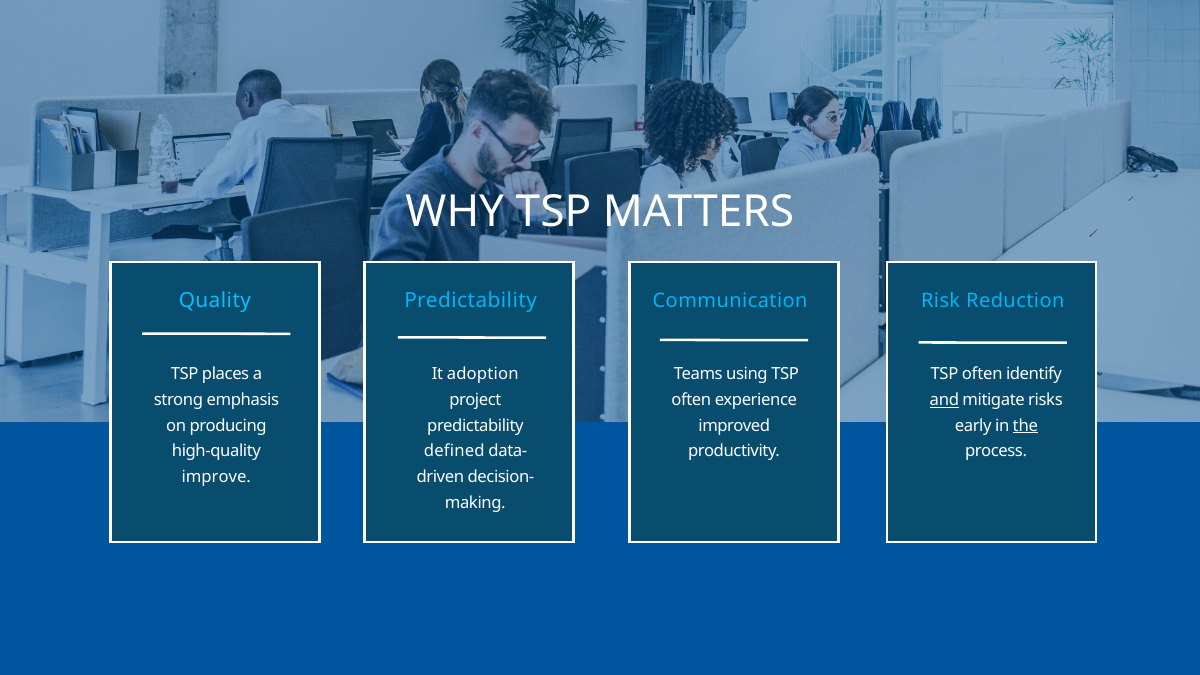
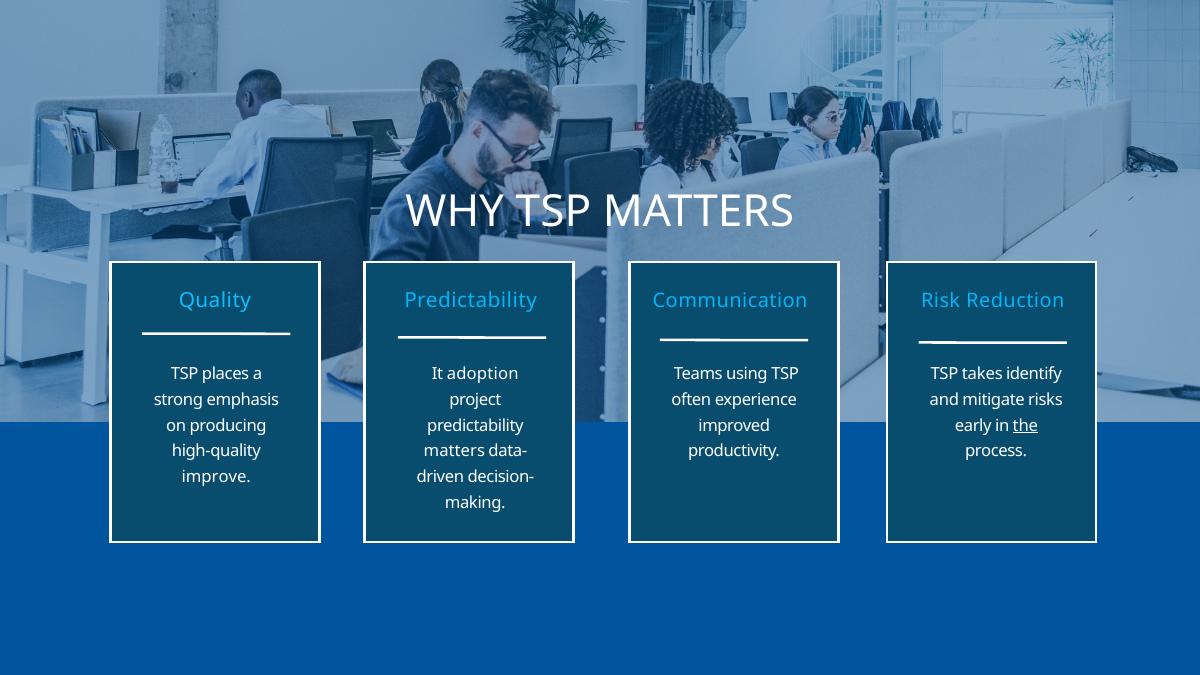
often at (982, 374): often -> takes
and underline: present -> none
defined at (454, 451): defined -> matters
